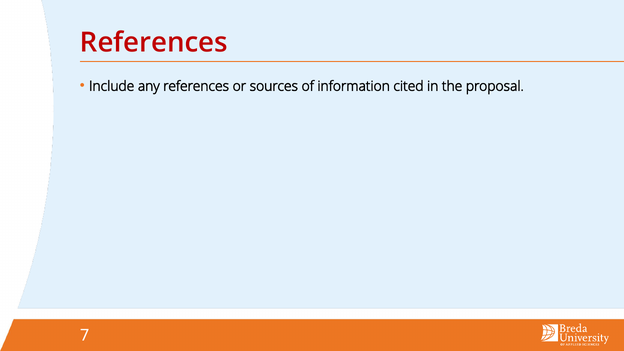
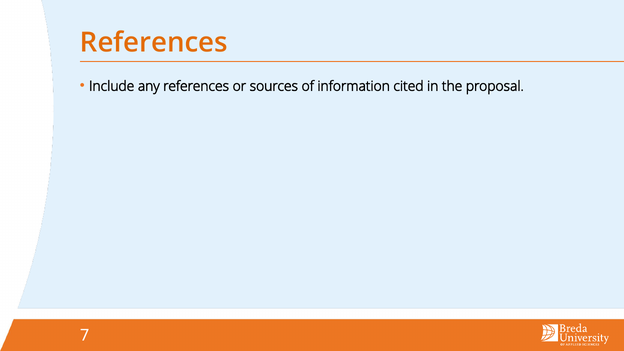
References at (154, 42) colour: red -> orange
